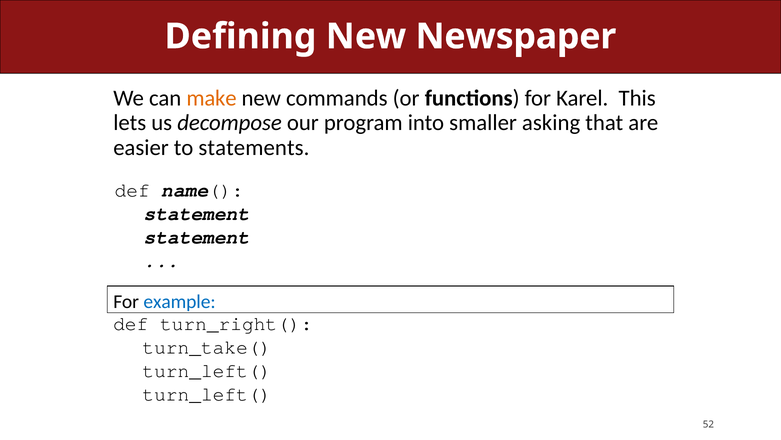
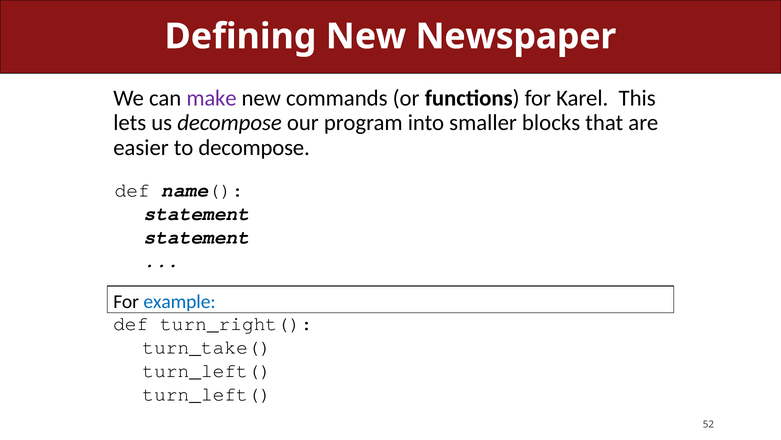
make colour: orange -> purple
asking: asking -> blocks
to statements: statements -> decompose
